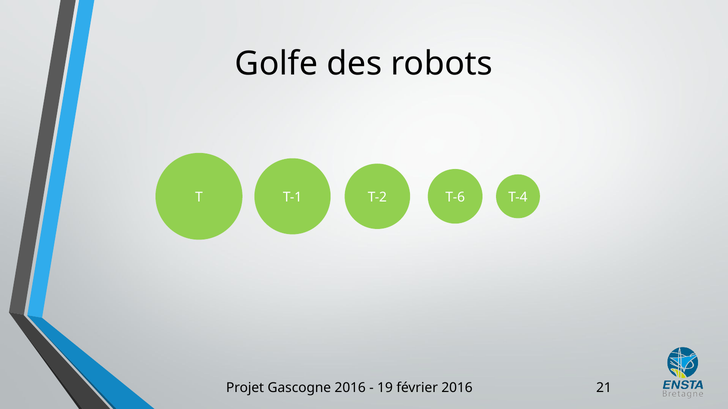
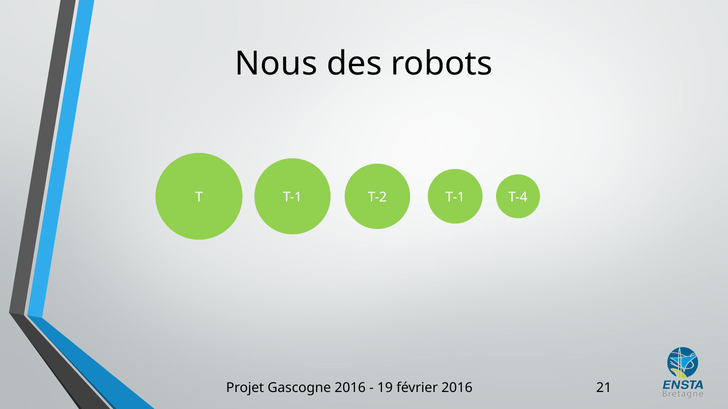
Golfe: Golfe -> Nous
T-2 T-6: T-6 -> T-1
